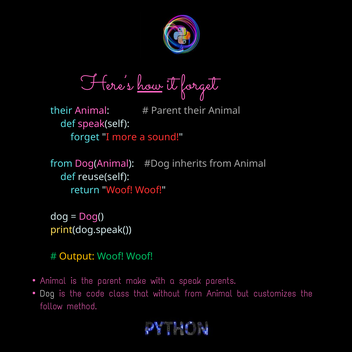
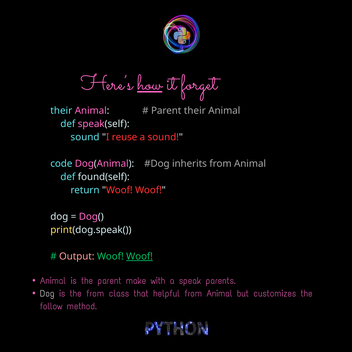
forget at (85, 137): forget -> sound
more: more -> reuse
from at (61, 164): from -> code
reuse(self: reuse(self -> found(self
Output colour: yellow -> pink
Woof at (140, 256) underline: none -> present
the code: code -> from
without: without -> helpful
